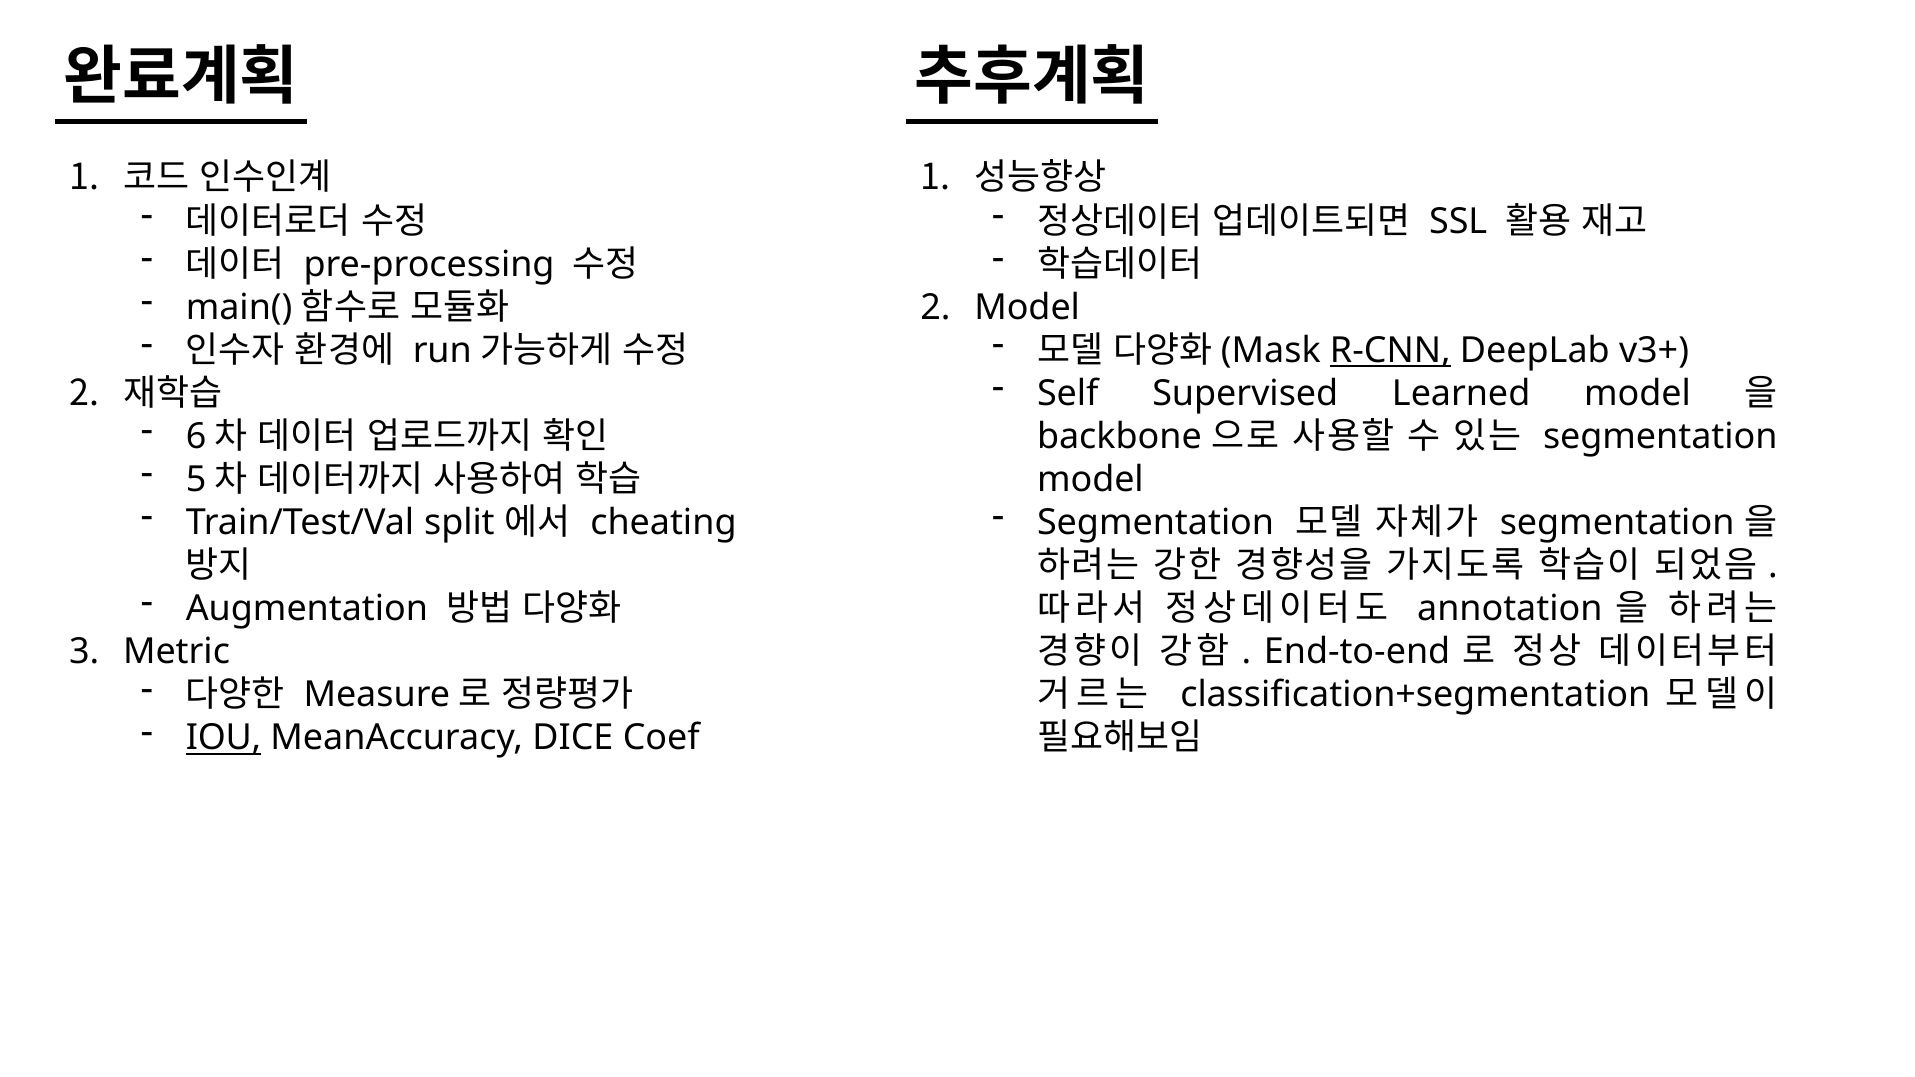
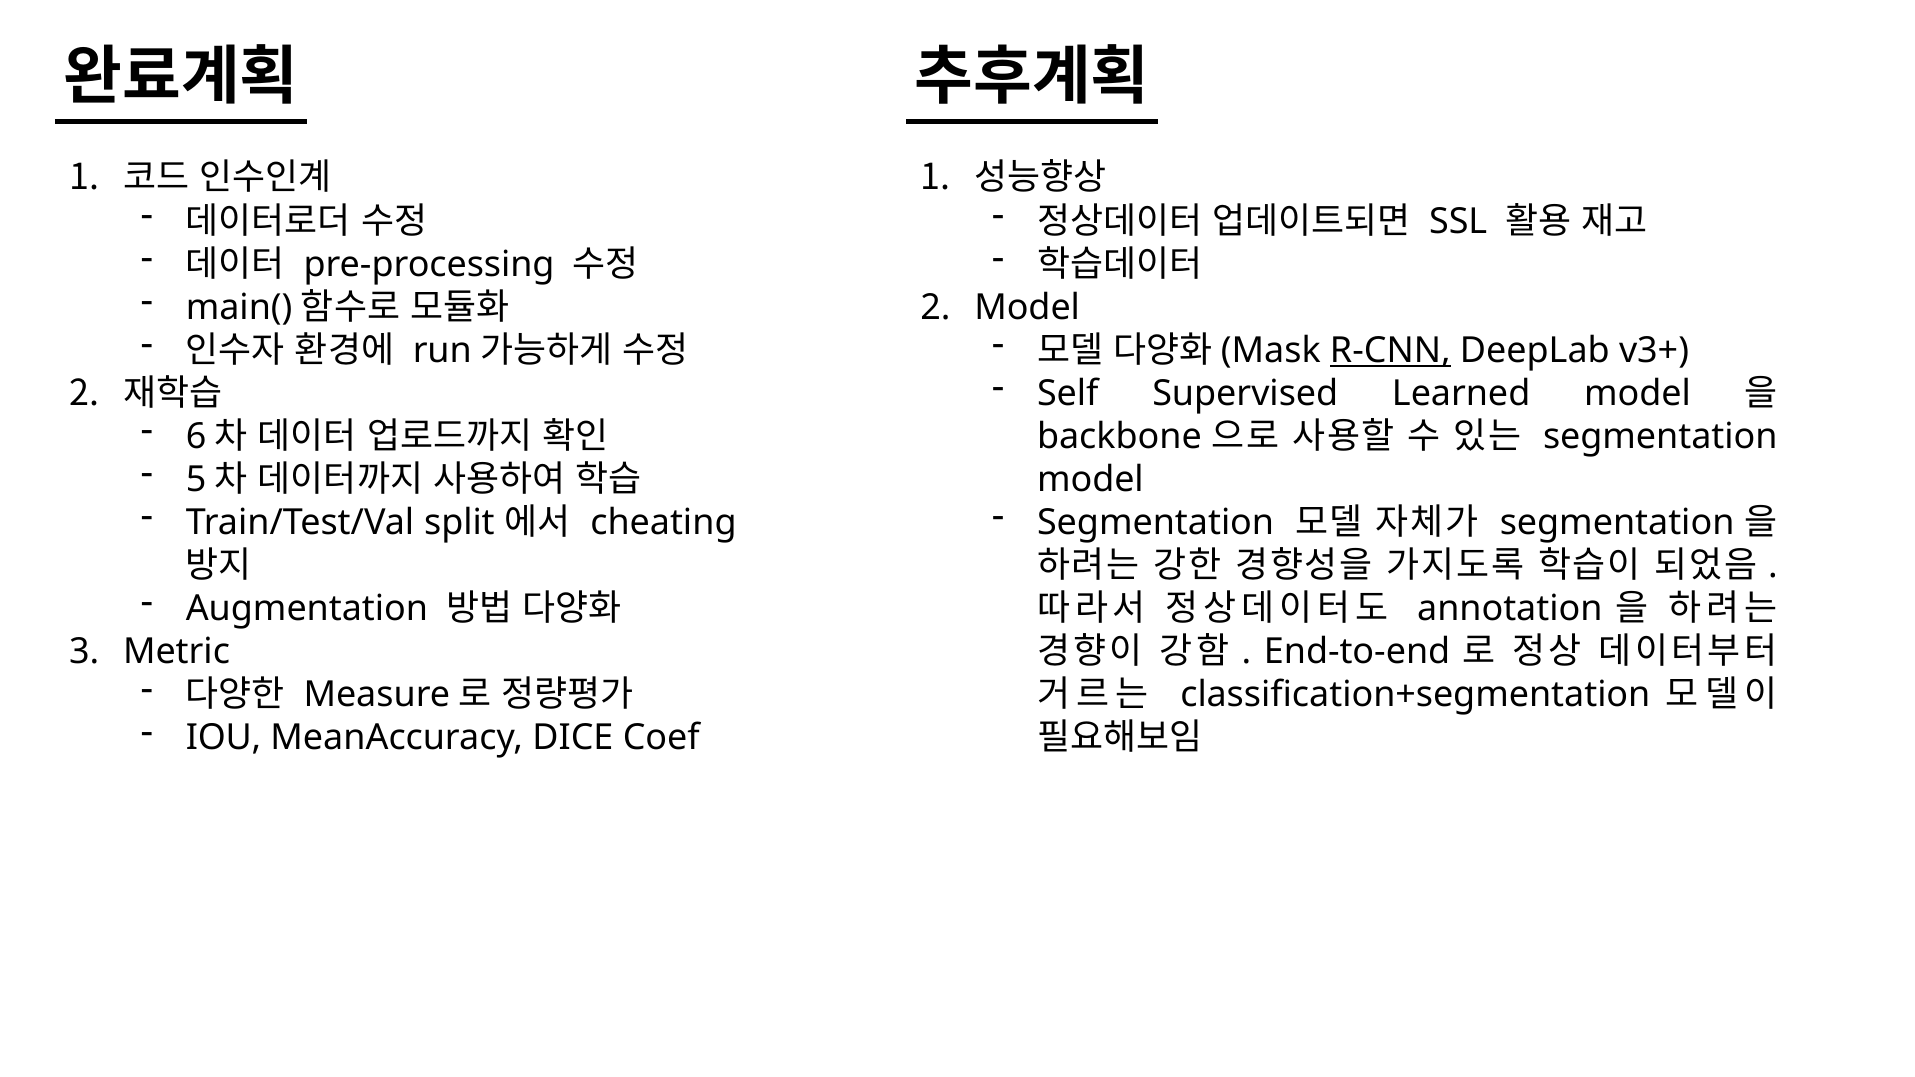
IOU underline: present -> none
